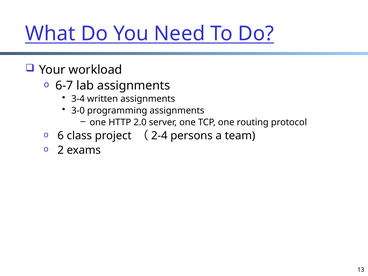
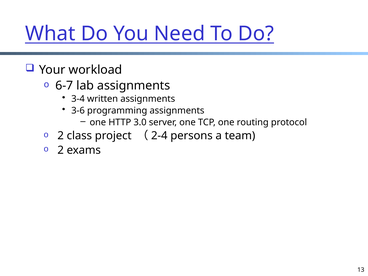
3-0: 3-0 -> 3-6
2.0: 2.0 -> 3.0
6 at (61, 136): 6 -> 2
